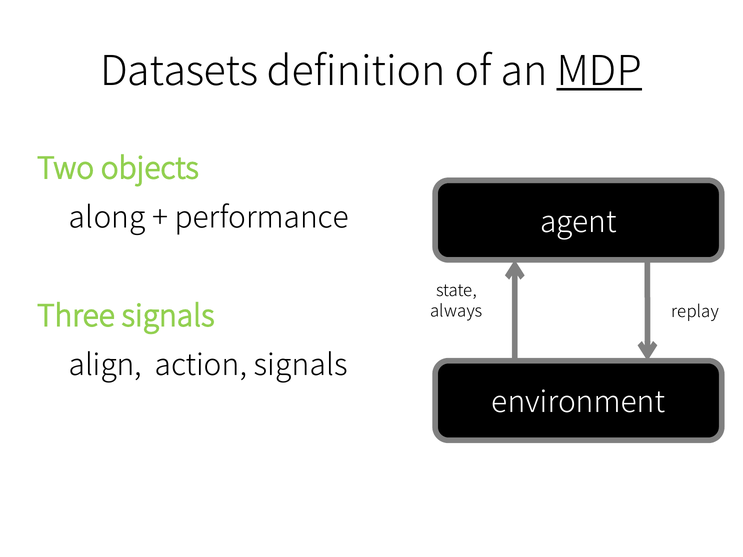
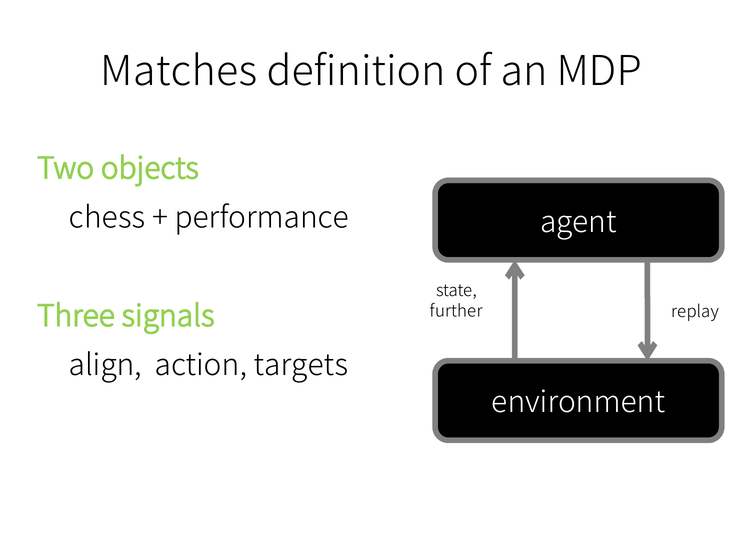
Datasets: Datasets -> Matches
MDP underline: present -> none
along: along -> chess
always: always -> further
action signals: signals -> targets
